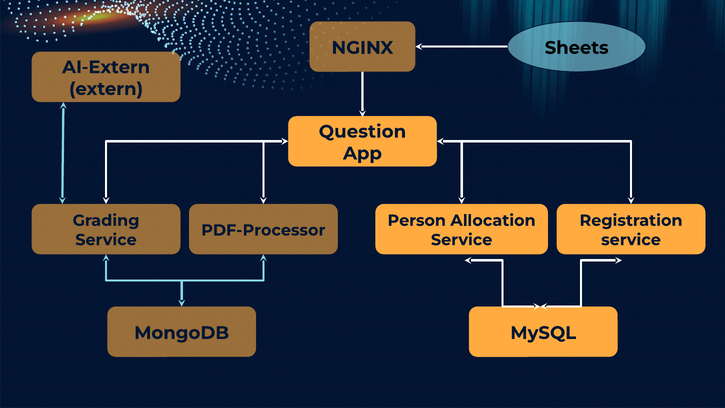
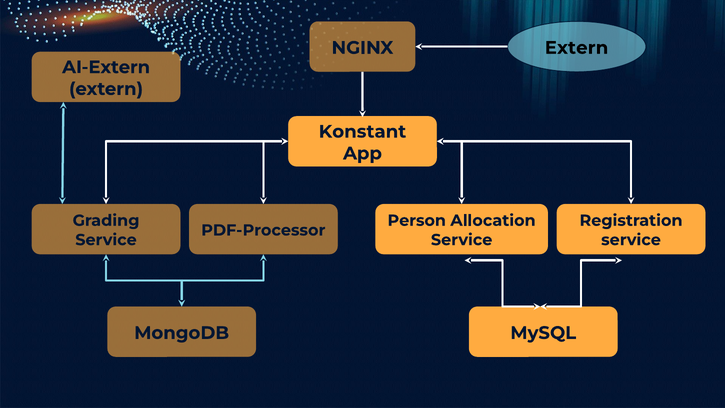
Sheets at (577, 48): Sheets -> Extern
Question: Question -> Konstant
